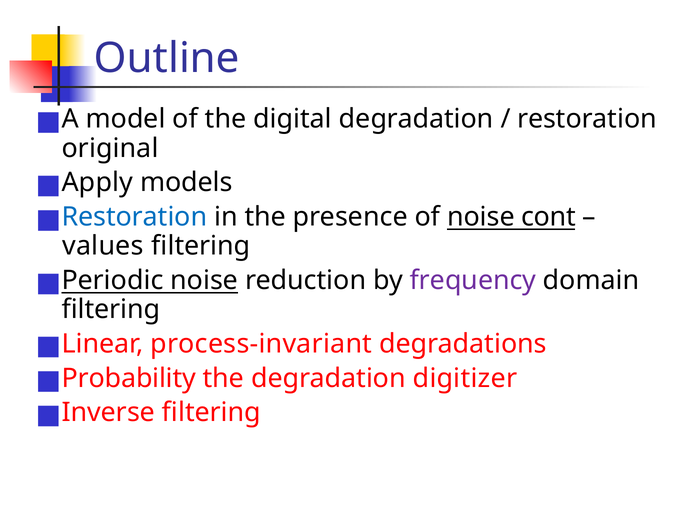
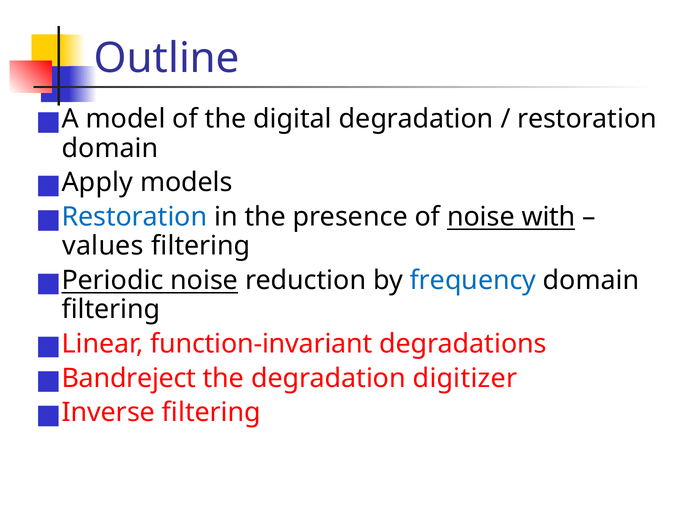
original at (110, 148): original -> domain
cont: cont -> with
frequency colour: purple -> blue
process-invariant: process-invariant -> function-invariant
Probability: Probability -> Bandreject
